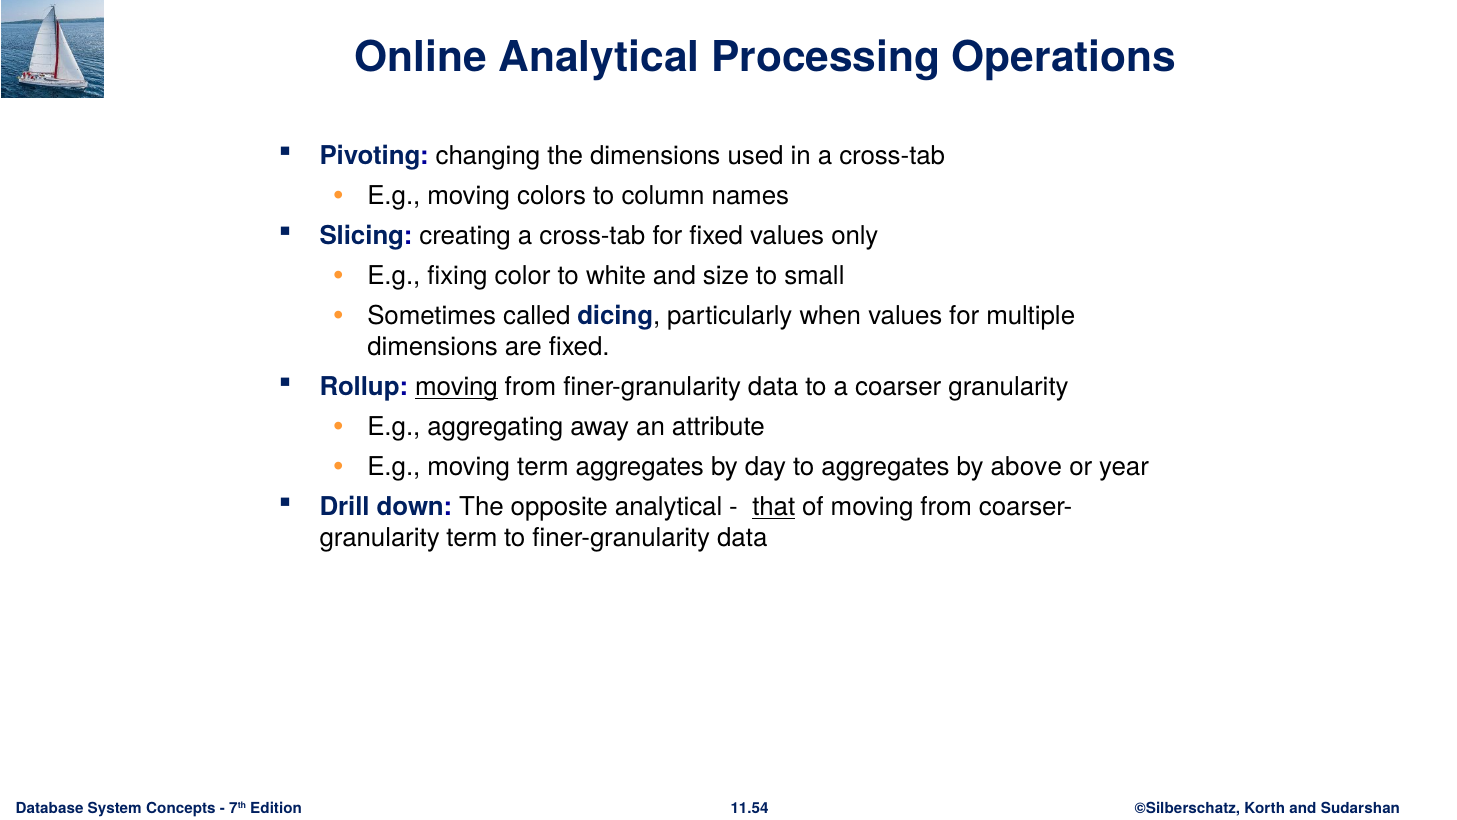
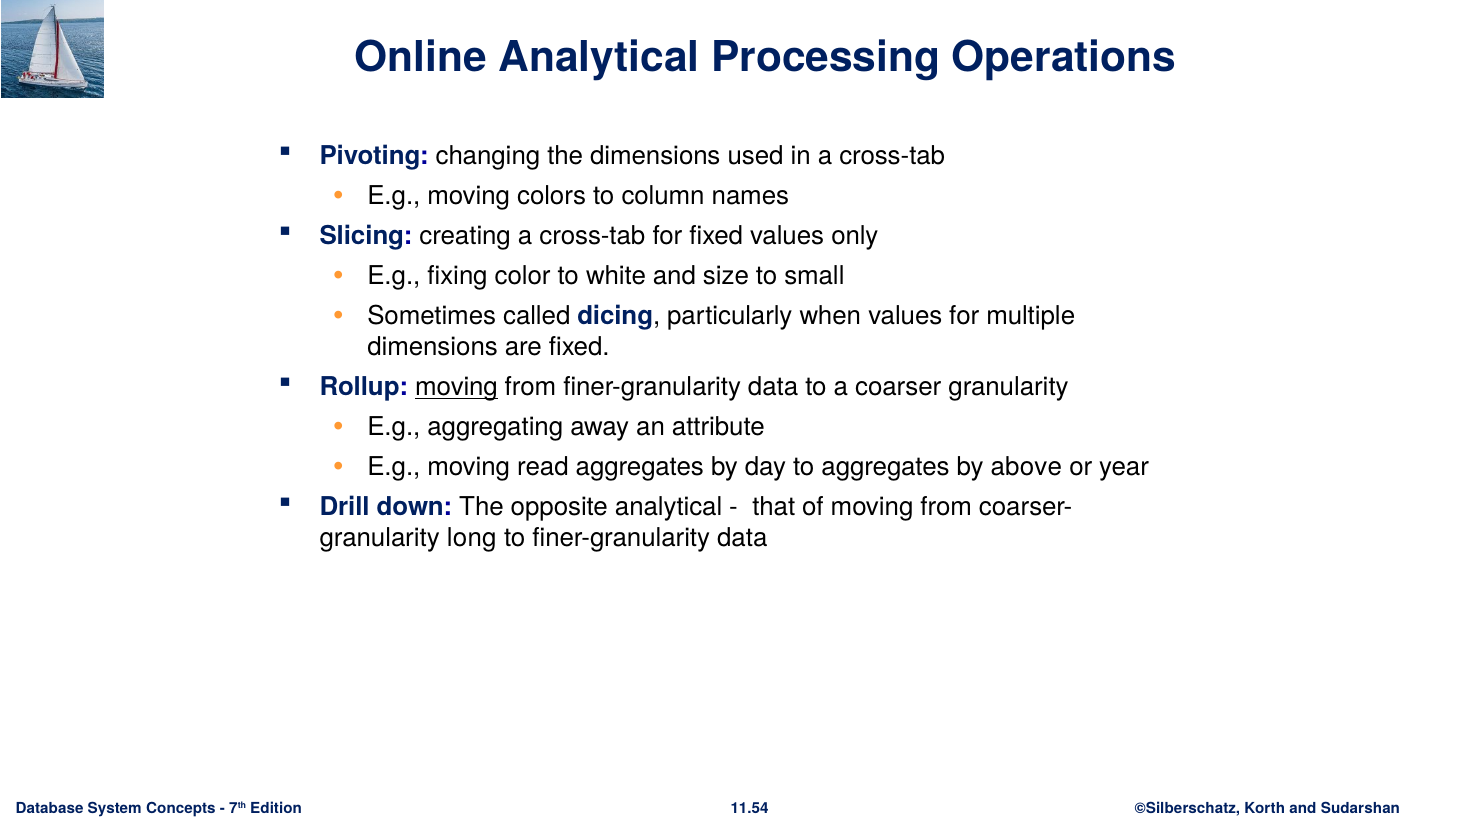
moving term: term -> read
that underline: present -> none
granularity term: term -> long
